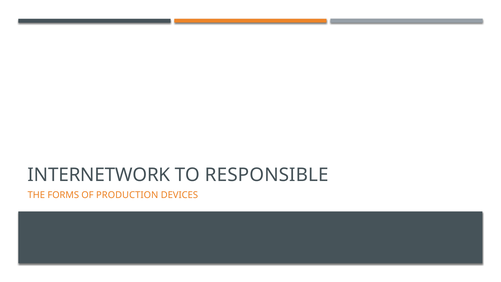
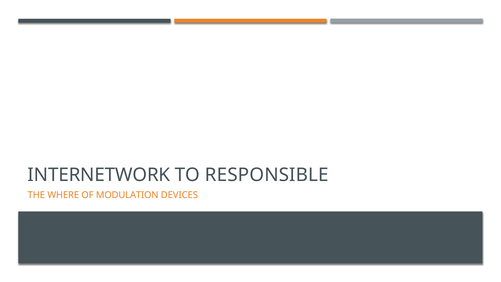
FORMS: FORMS -> WHERE
PRODUCTION: PRODUCTION -> MODULATION
